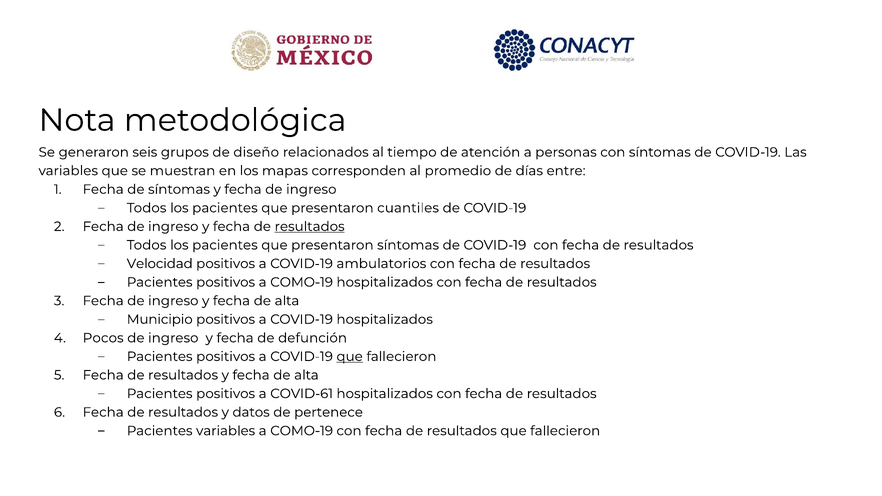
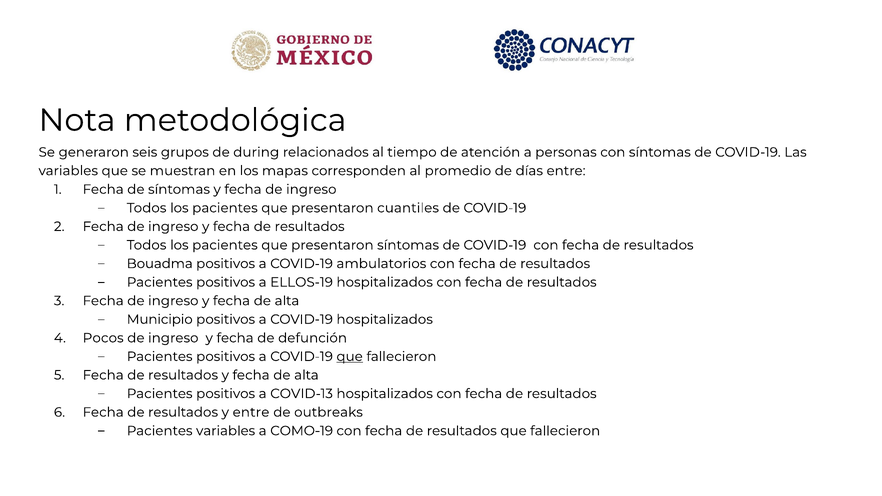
diseño: diseño -> during
resultados at (310, 227) underline: present -> none
Velocidad: Velocidad -> Bouadma
positivos a COMO-19: COMO-19 -> ELLOS-19
COVID-61: COVID-61 -> COVID-13
y datos: datos -> entre
pertenece: pertenece -> outbreaks
